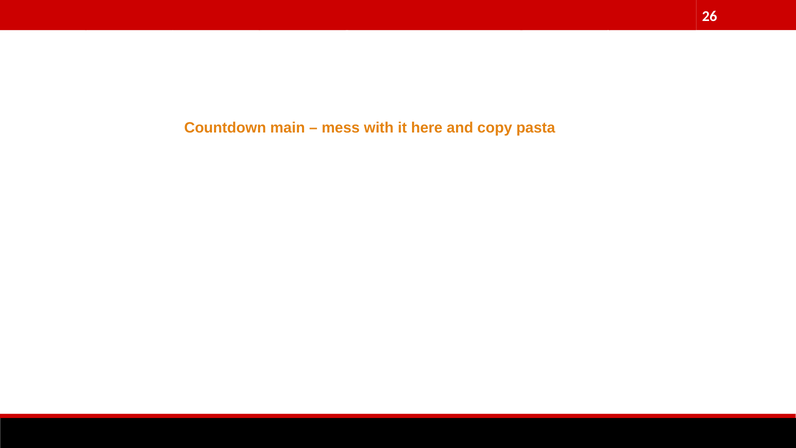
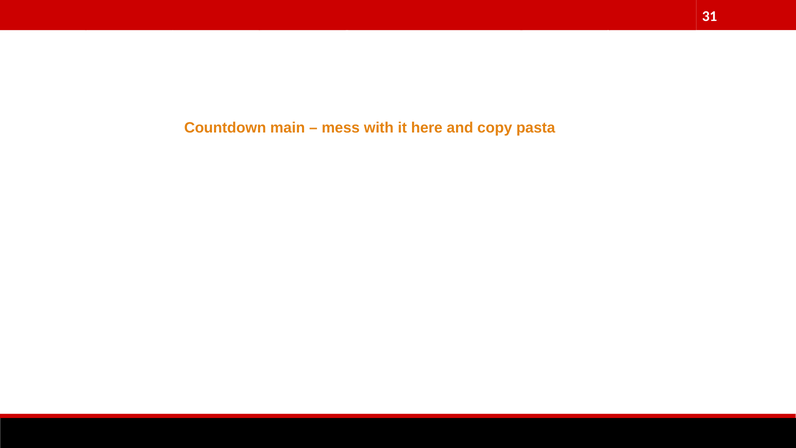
26: 26 -> 31
